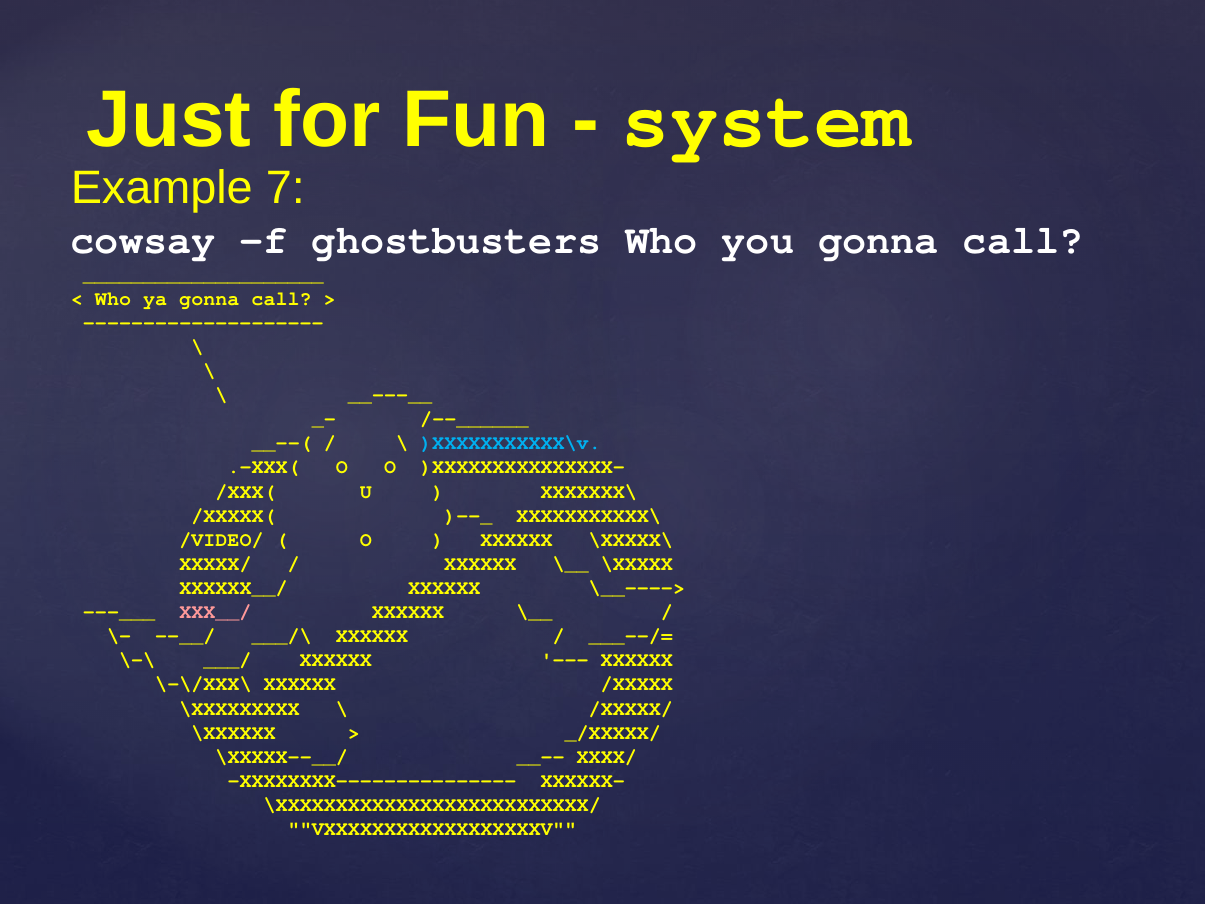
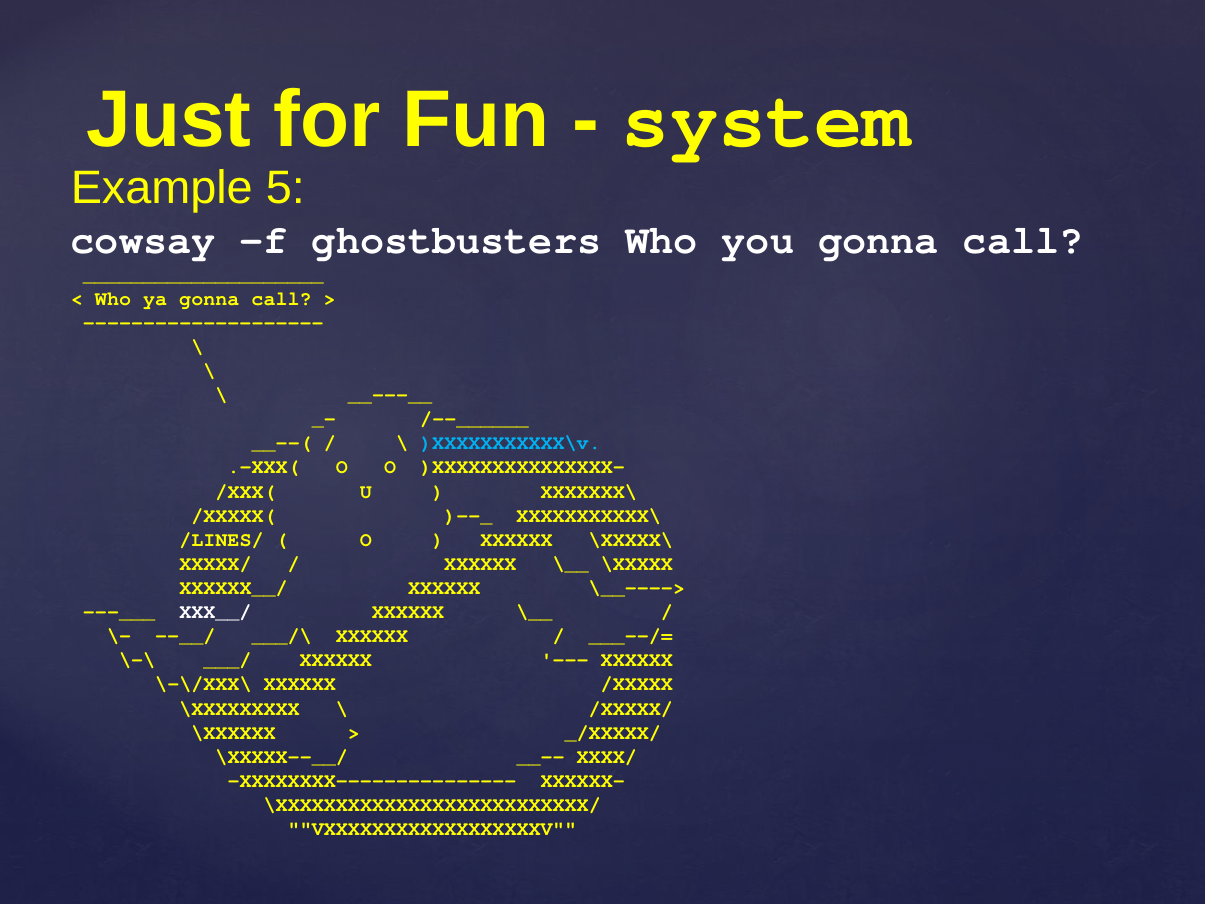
7: 7 -> 5
/VIDEO/: /VIDEO/ -> /LINES/
XXX__/ colour: pink -> white
